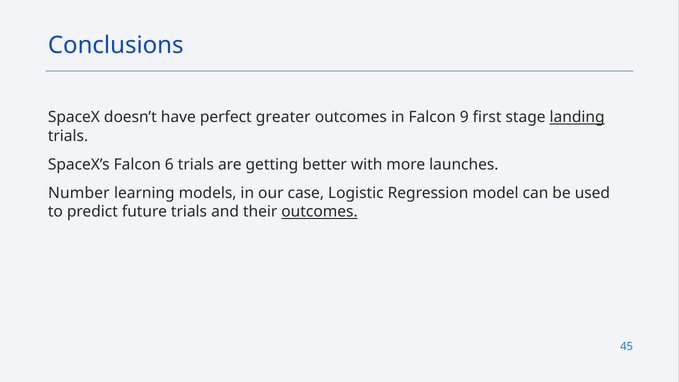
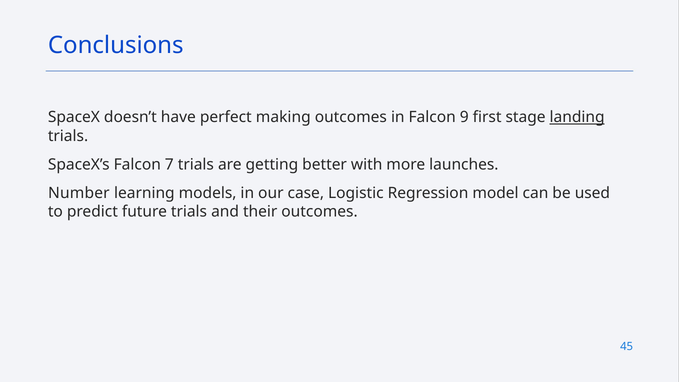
greater: greater -> making
6: 6 -> 7
outcomes at (320, 212) underline: present -> none
